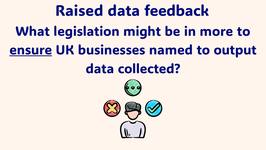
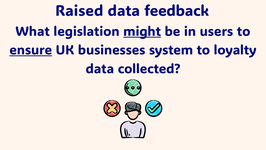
might underline: none -> present
more: more -> users
named: named -> system
output: output -> loyalty
